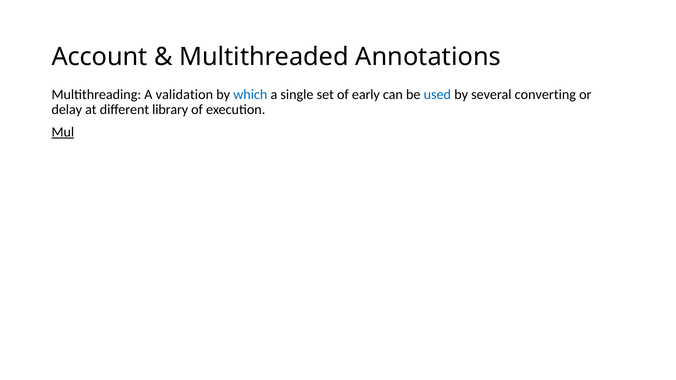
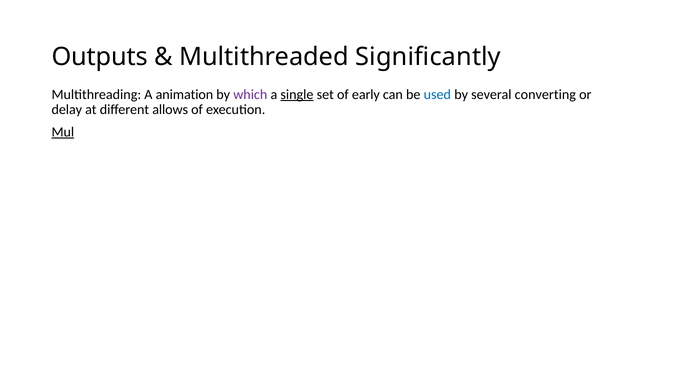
Account: Account -> Outputs
Annotations: Annotations -> Significantly
validation: validation -> animation
which colour: blue -> purple
single underline: none -> present
library: library -> allows
